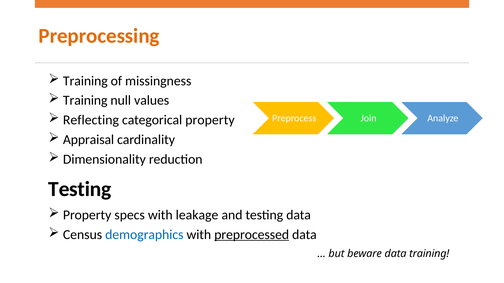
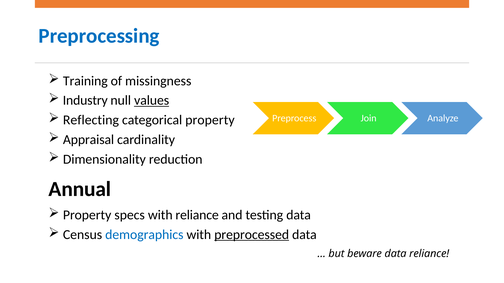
Preprocessing colour: orange -> blue
Training at (85, 101): Training -> Industry
values underline: none -> present
Testing at (80, 190): Testing -> Annual
with leakage: leakage -> reliance
data training: training -> reliance
